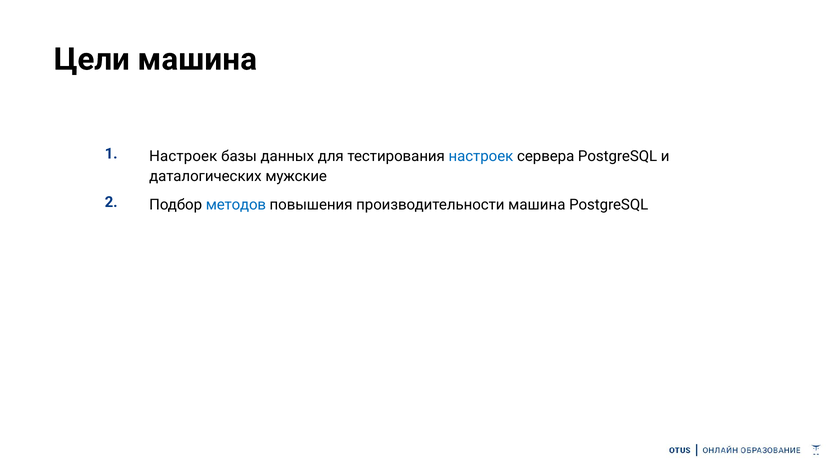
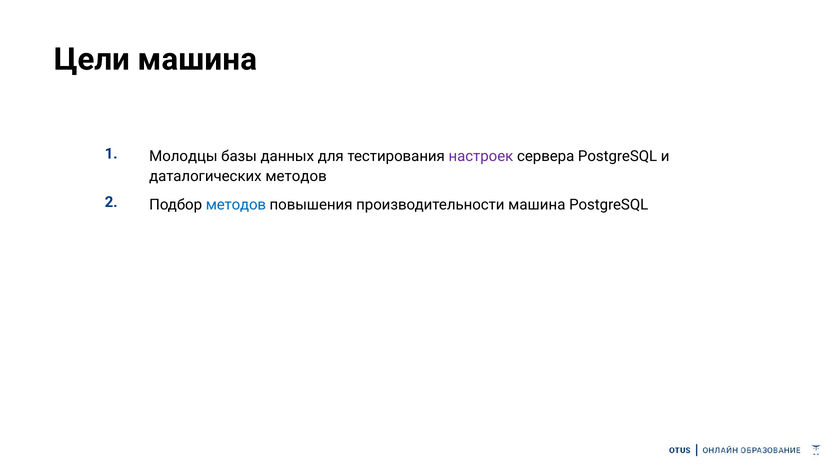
1 Настроек: Настроек -> Молодцы
настроек at (481, 156) colour: blue -> purple
даталогических мужские: мужские -> методов
